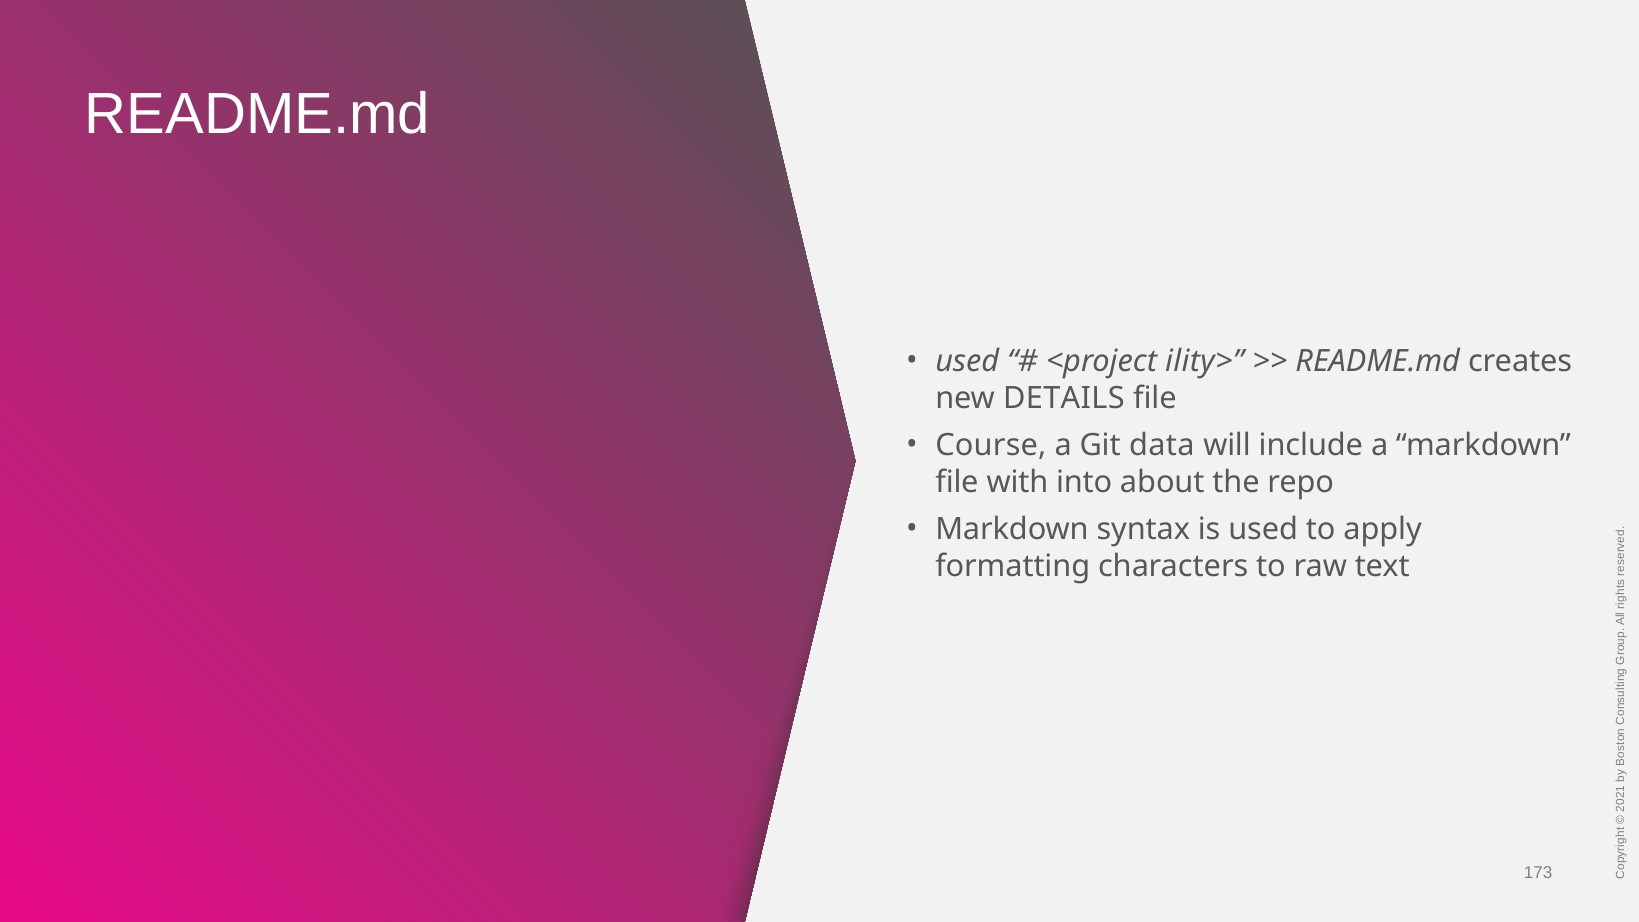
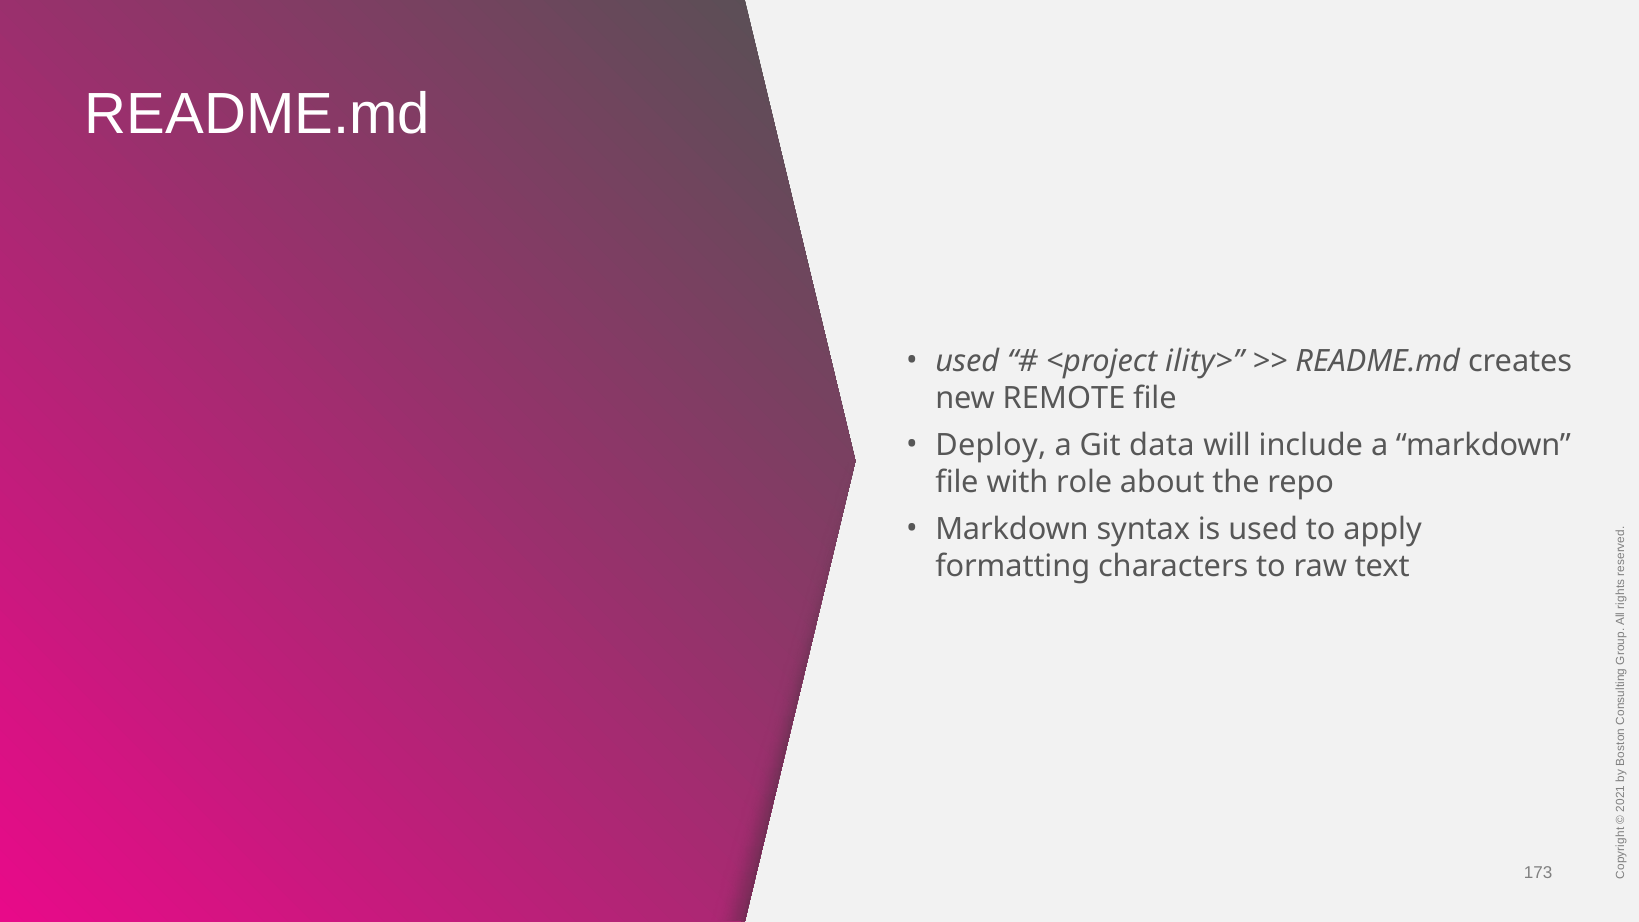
DETAILS: DETAILS -> REMOTE
Course: Course -> Deploy
into: into -> role
